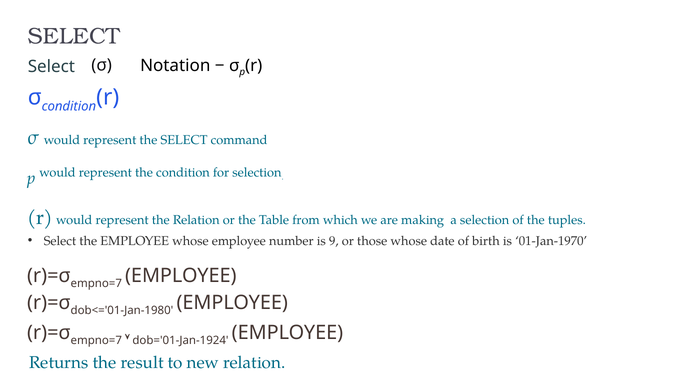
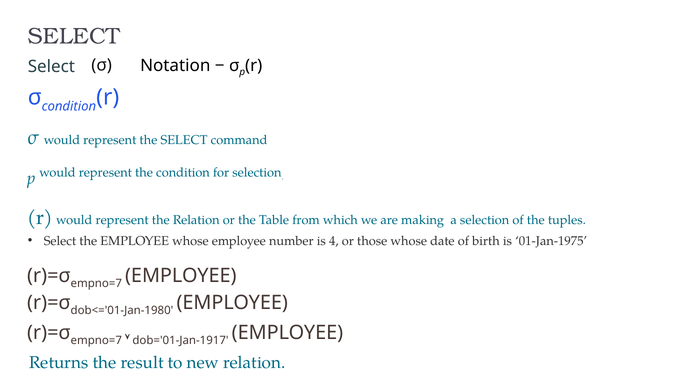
9: 9 -> 4
01-Jan-1970: 01-Jan-1970 -> 01-Jan-1975
dob='01-Jan-1924: dob='01-Jan-1924 -> dob='01-Jan-1917
